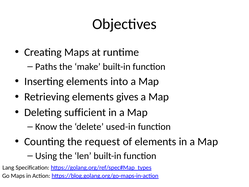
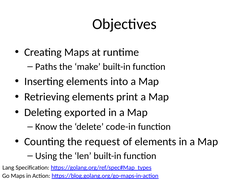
gives: gives -> print
sufficient: sufficient -> exported
used-in: used-in -> code-in
